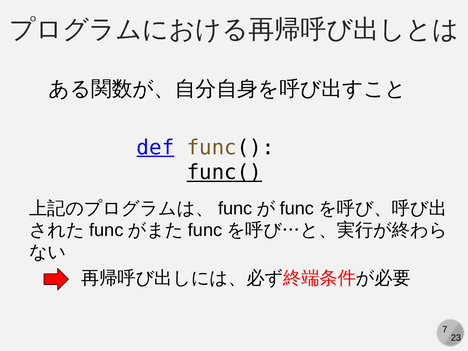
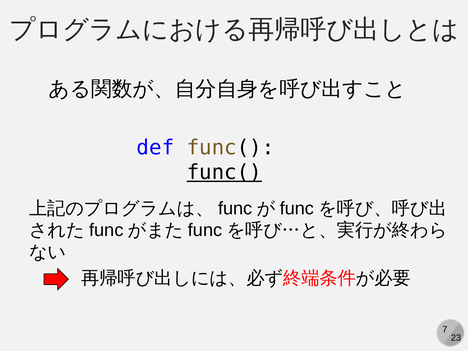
def underline: present -> none
